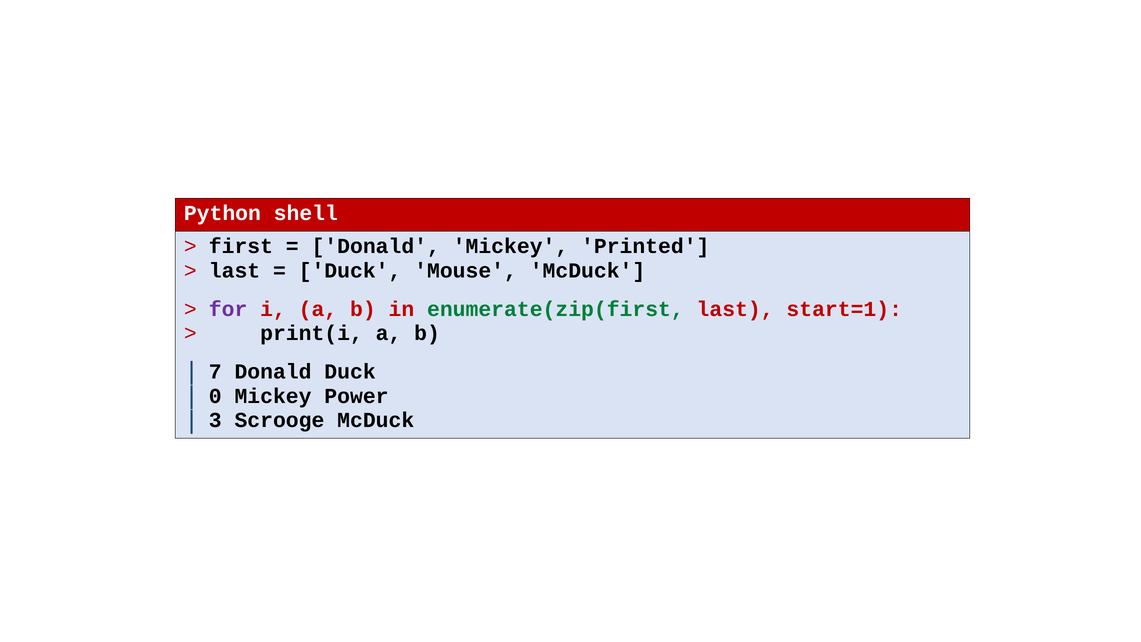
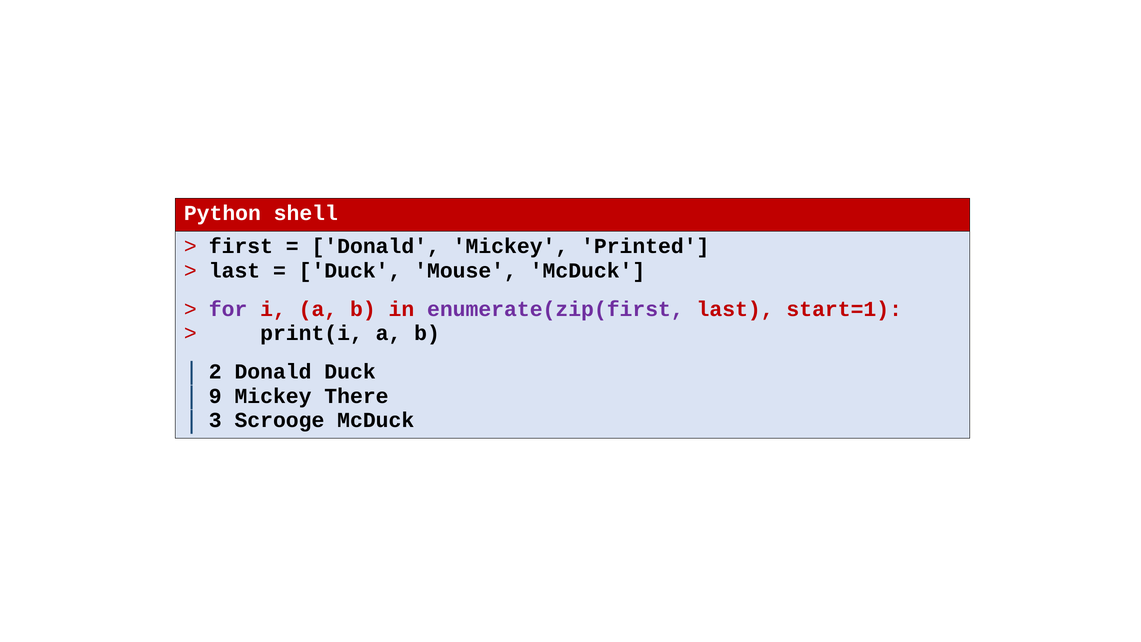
enumerate(zip(first colour: green -> purple
7: 7 -> 2
0: 0 -> 9
Power: Power -> There
